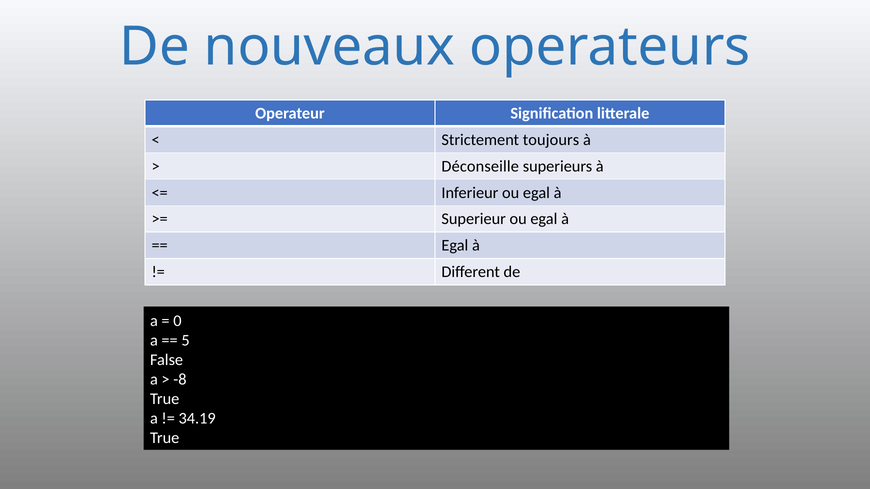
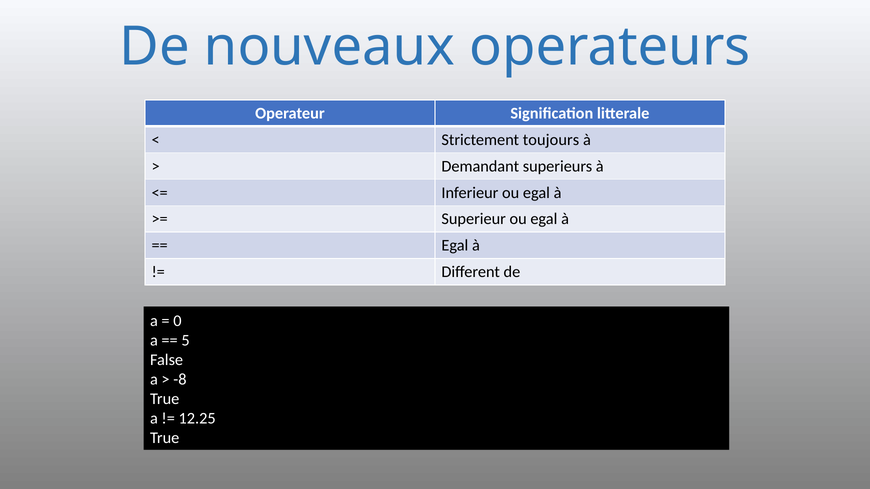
Déconseille: Déconseille -> Demandant
34.19: 34.19 -> 12.25
